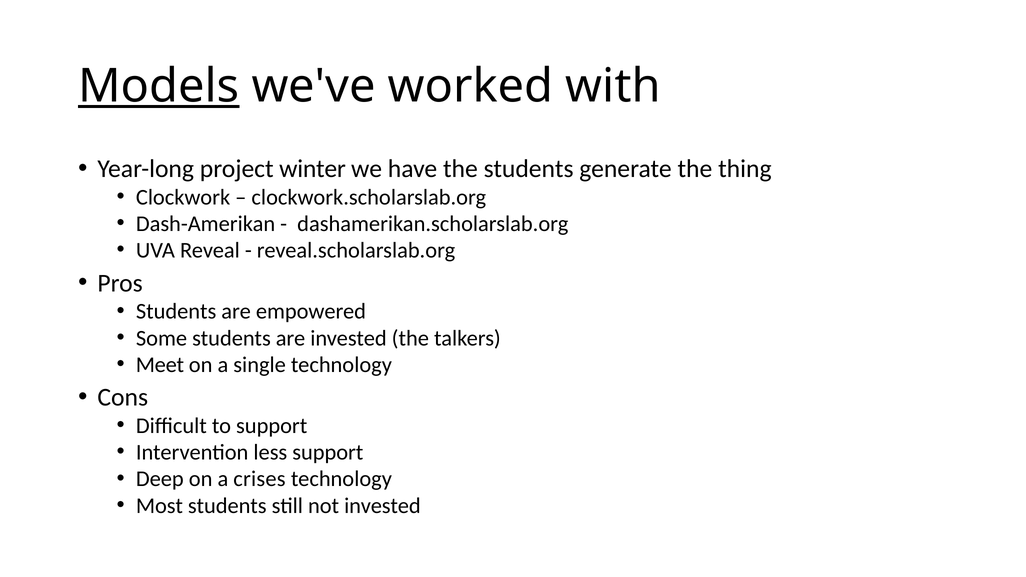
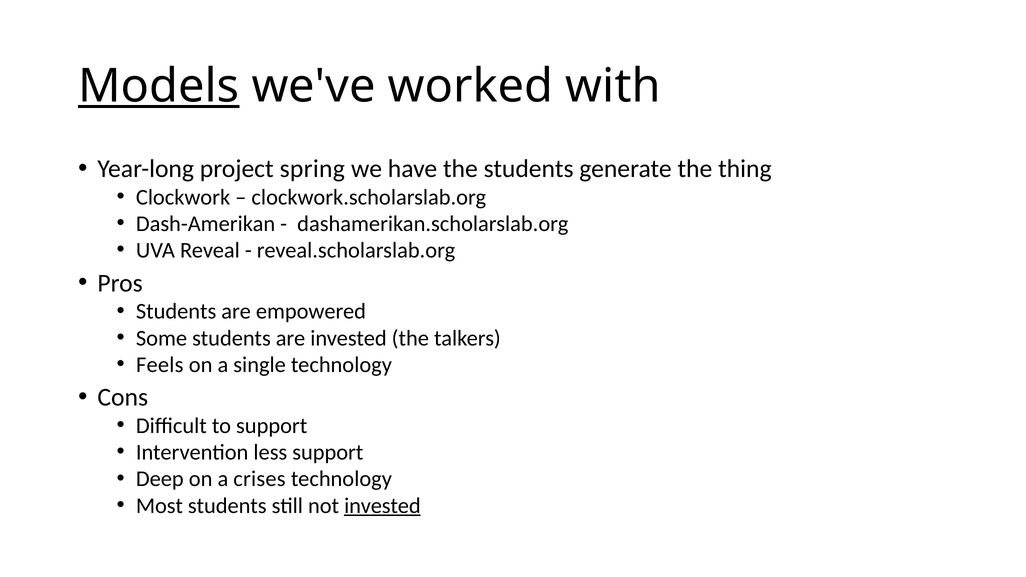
winter: winter -> spring
Meet: Meet -> Feels
invested at (382, 506) underline: none -> present
